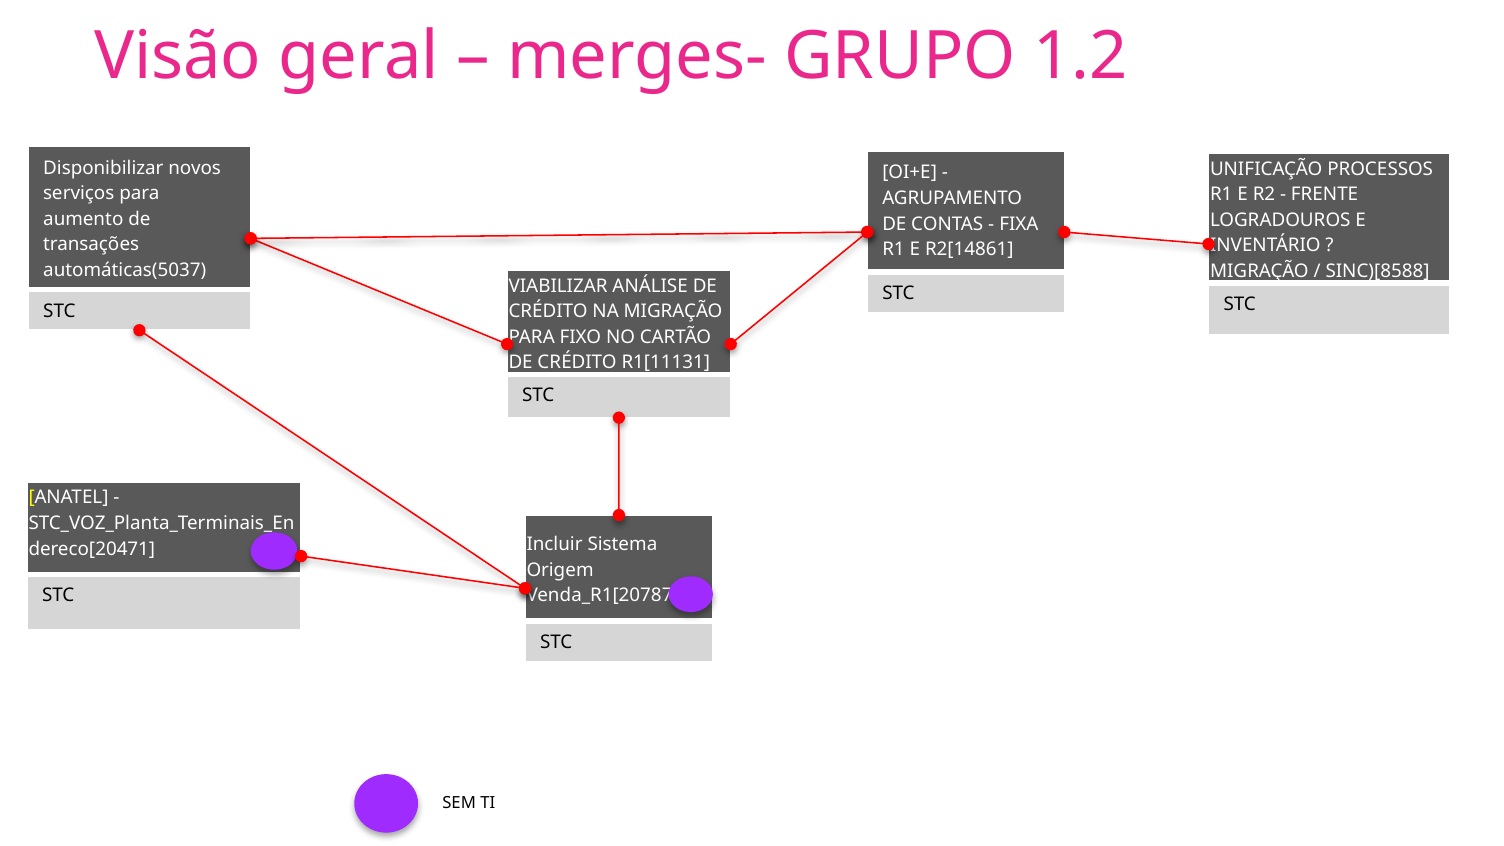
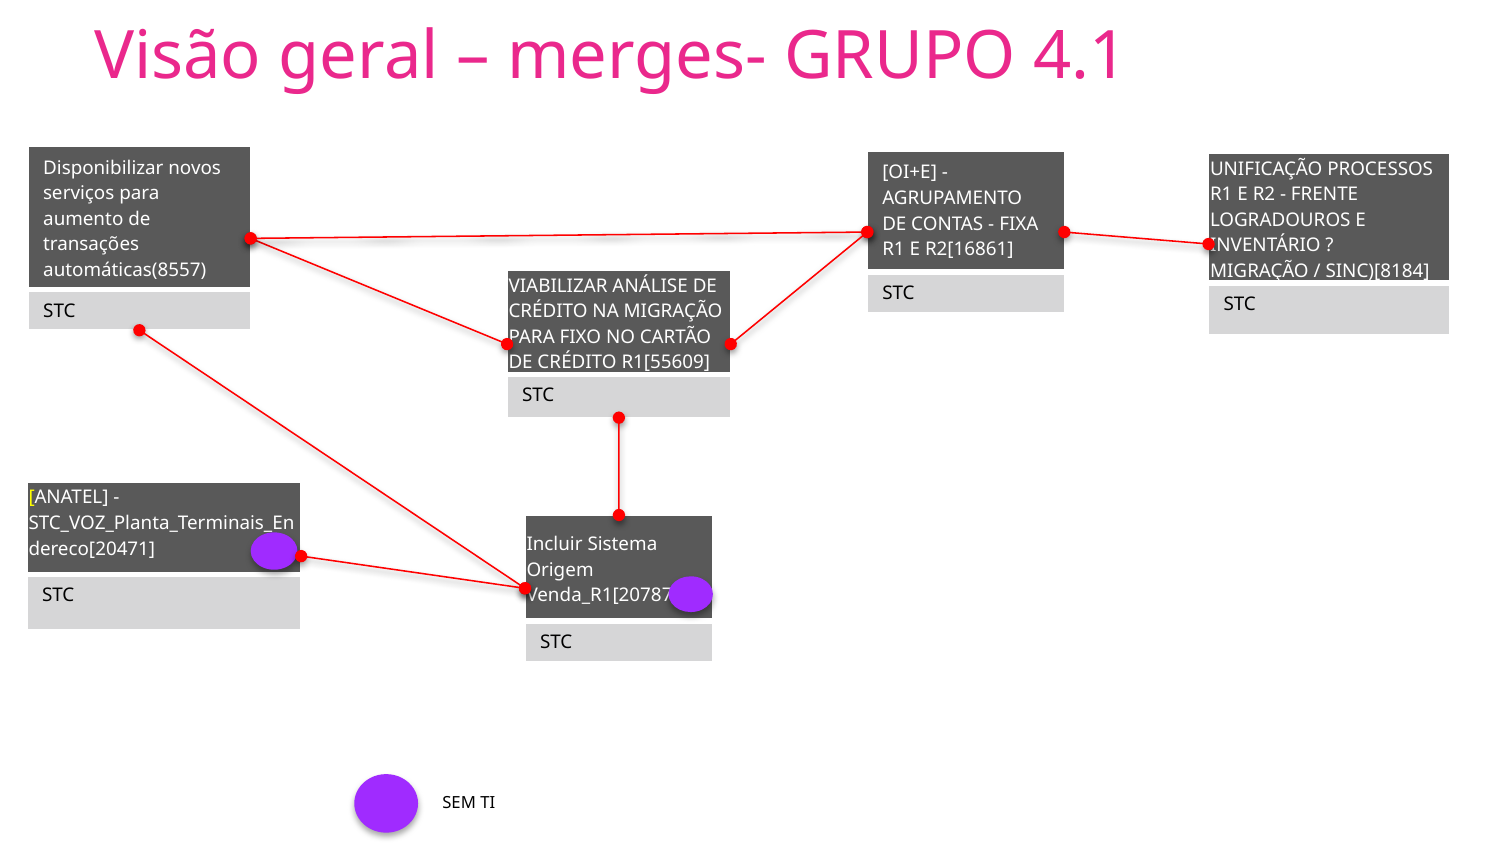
1.2: 1.2 -> 4.1
R2[14861: R2[14861 -> R2[16861
automáticas(5037: automáticas(5037 -> automáticas(8557
SINC)[8588: SINC)[8588 -> SINC)[8184
R1[11131: R1[11131 -> R1[55609
